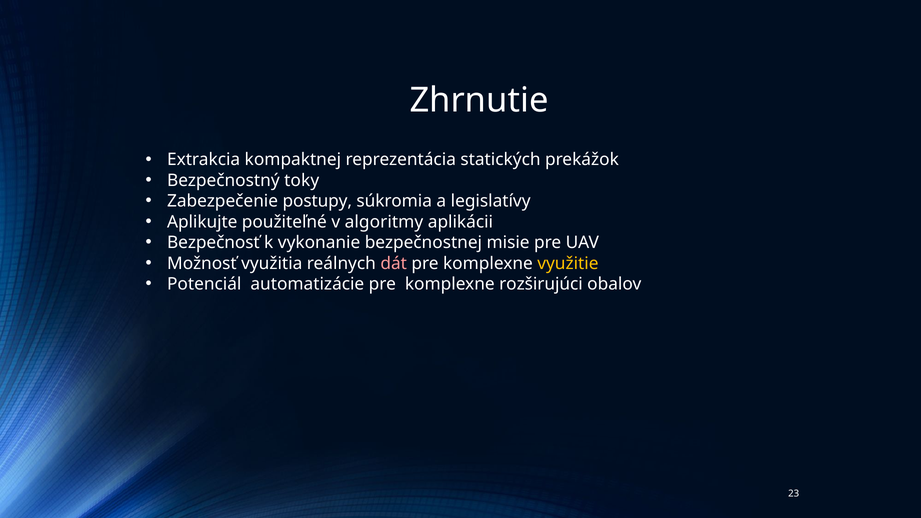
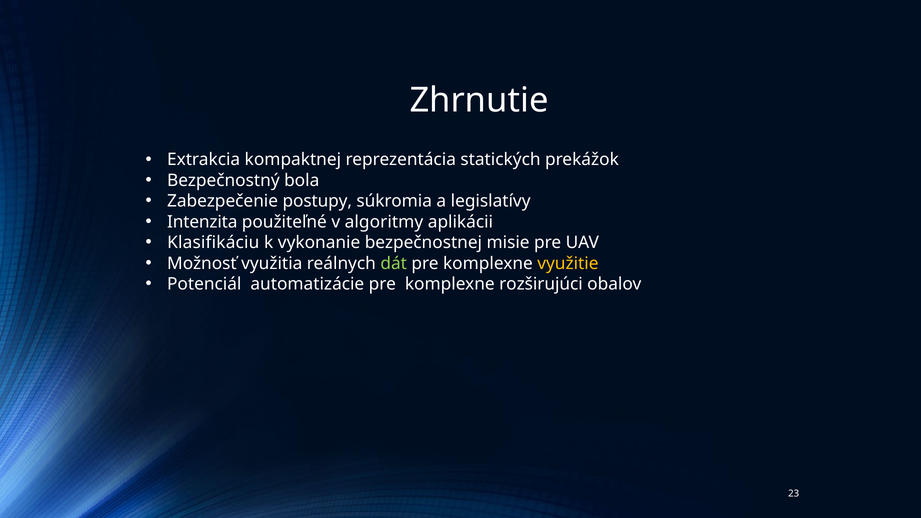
toky: toky -> bola
Aplikujte: Aplikujte -> Intenzita
Bezpečnosť: Bezpečnosť -> Klasifikáciu
dát colour: pink -> light green
